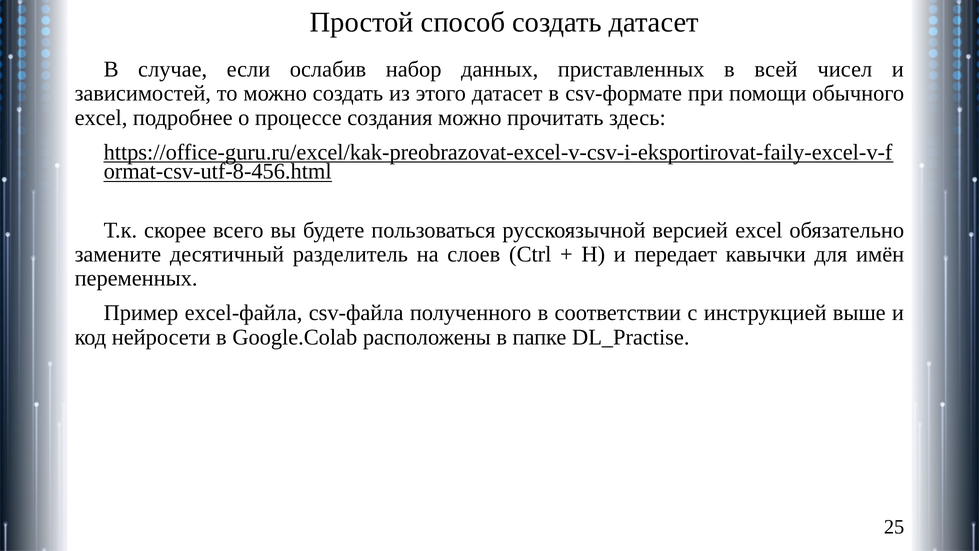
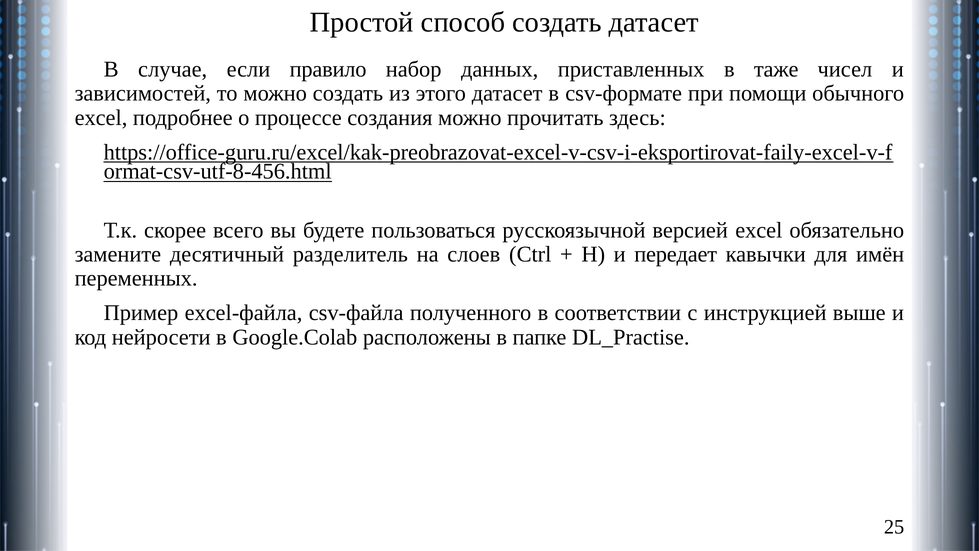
ослабив: ослабив -> правило
всей: всей -> таже
